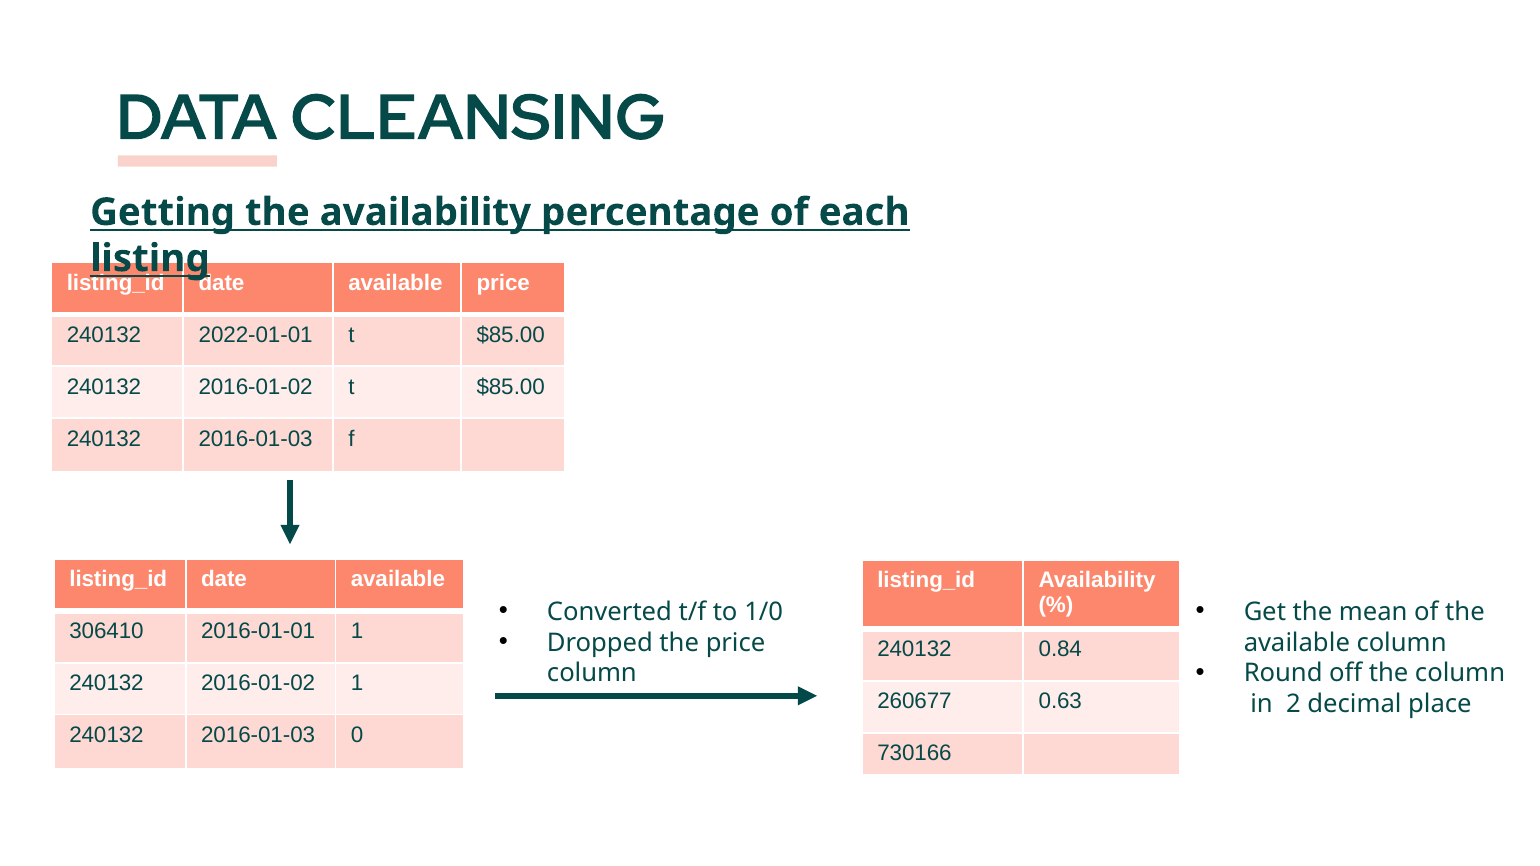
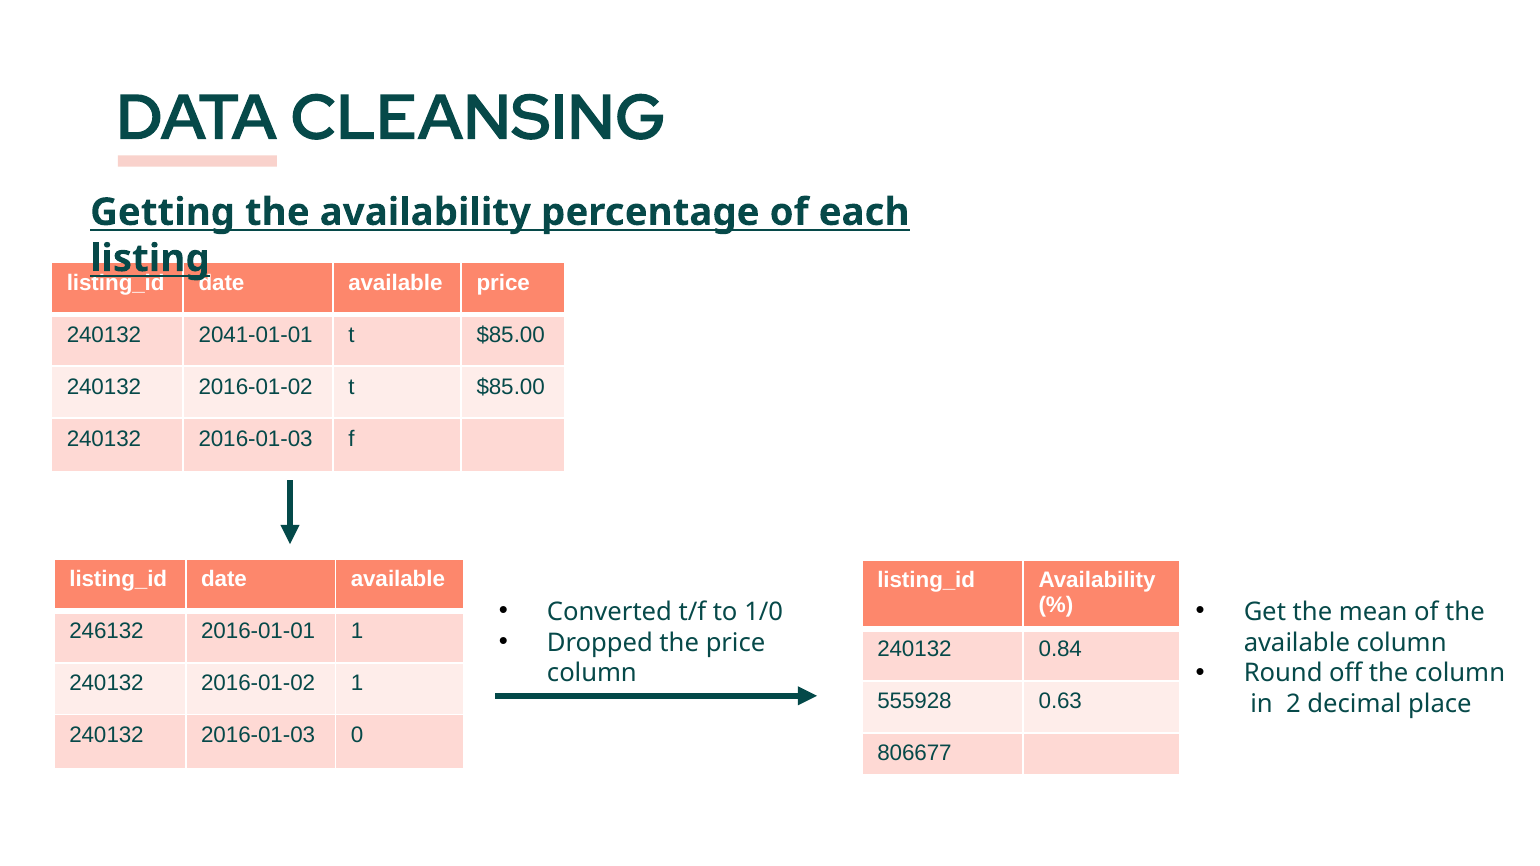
2022-01-01: 2022-01-01 -> 2041-01-01
306410: 306410 -> 246132
260677: 260677 -> 555928
730166: 730166 -> 806677
